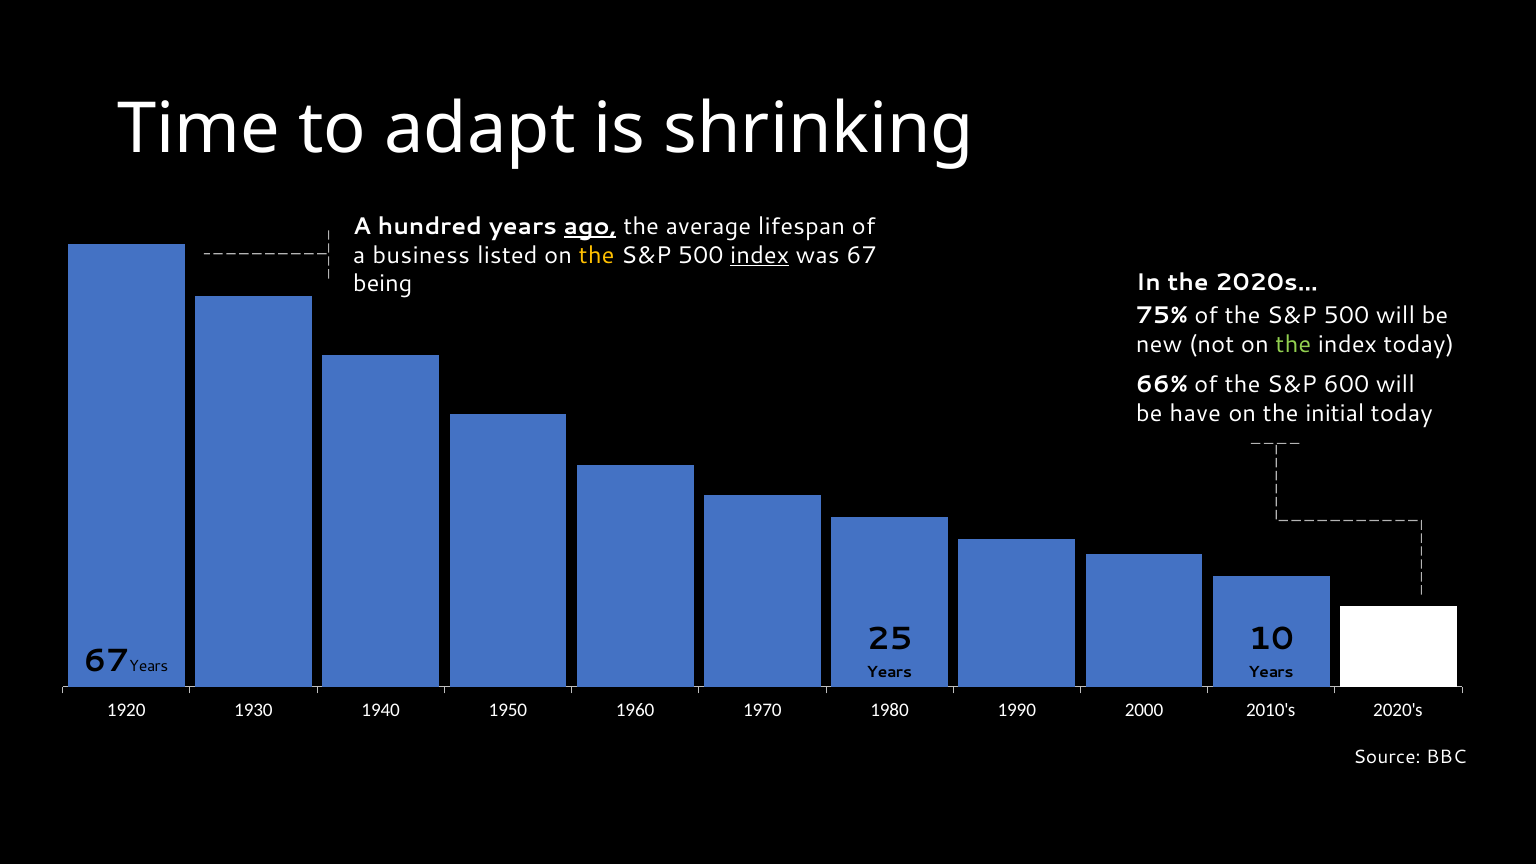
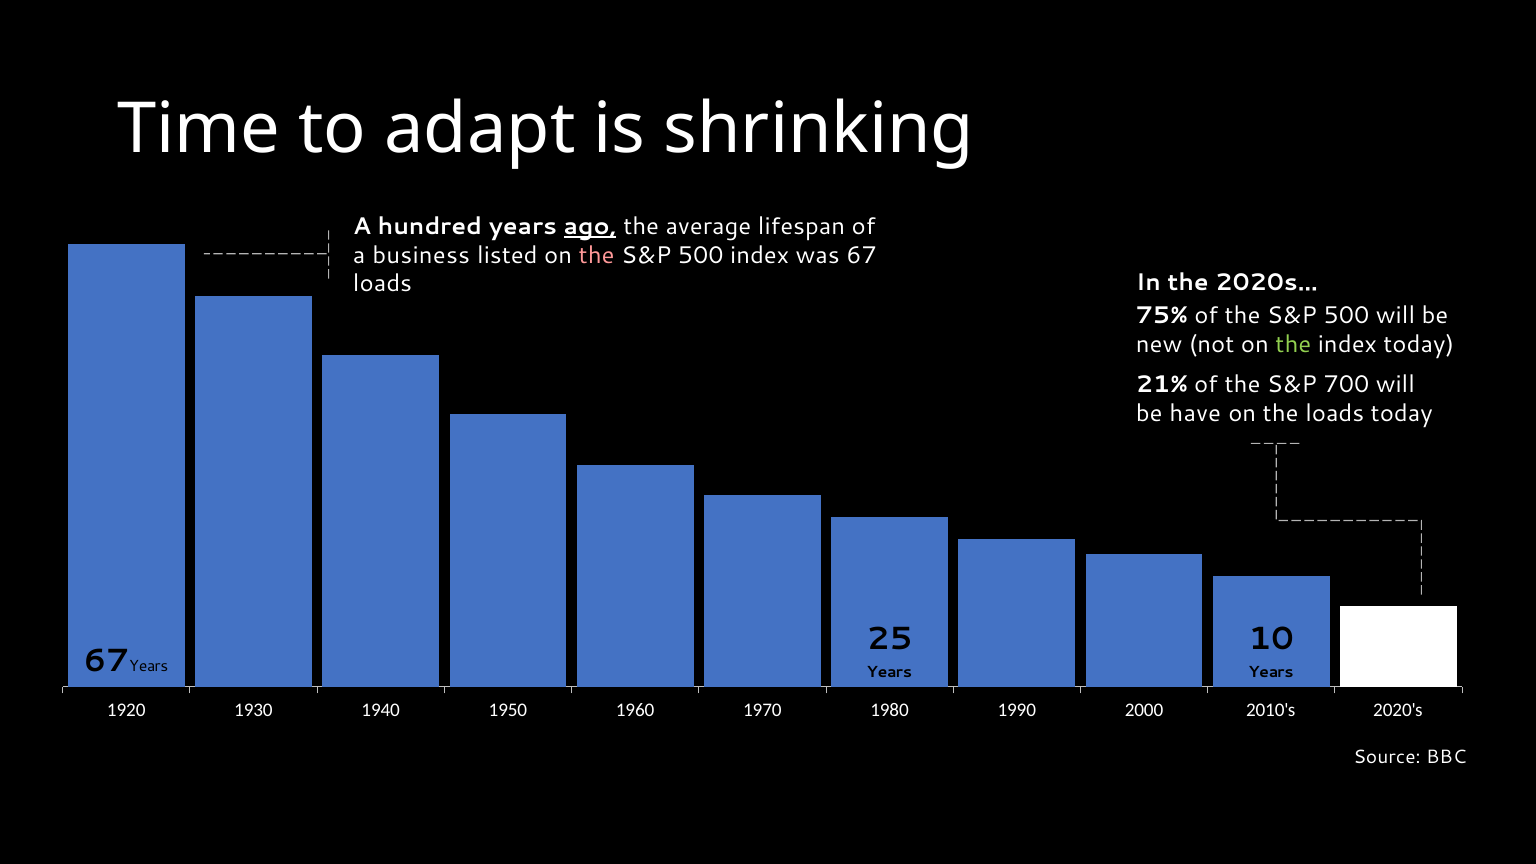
the at (597, 255) colour: yellow -> pink
index at (760, 255) underline: present -> none
being at (383, 284): being -> loads
66%: 66% -> 21%
600: 600 -> 700
the initial: initial -> loads
